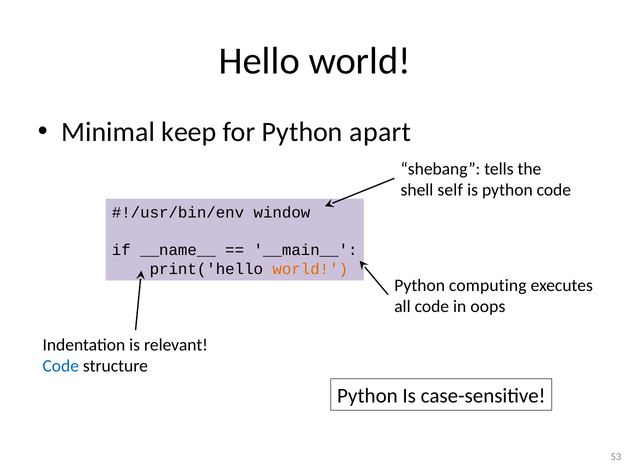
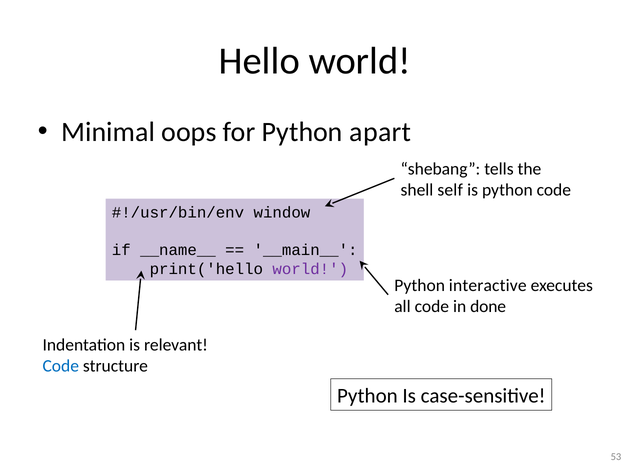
keep: keep -> oops
world at (310, 269) colour: orange -> purple
computing: computing -> interactive
oops: oops -> done
